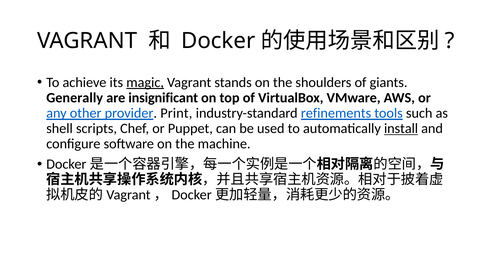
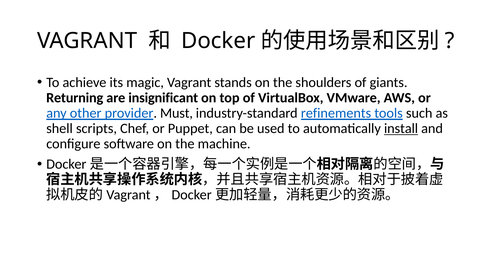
magic underline: present -> none
Generally: Generally -> Returning
Print: Print -> Must
